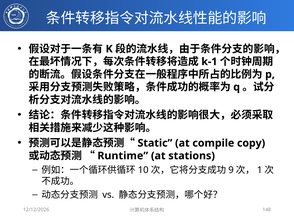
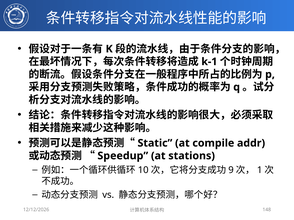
copy: copy -> addr
Runtime: Runtime -> Speedup
